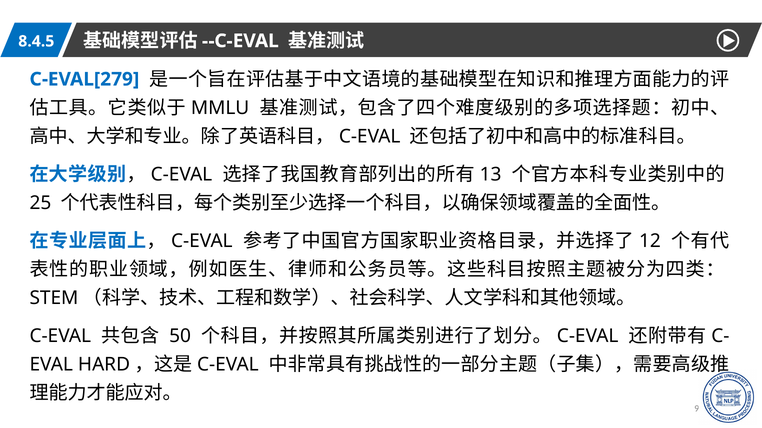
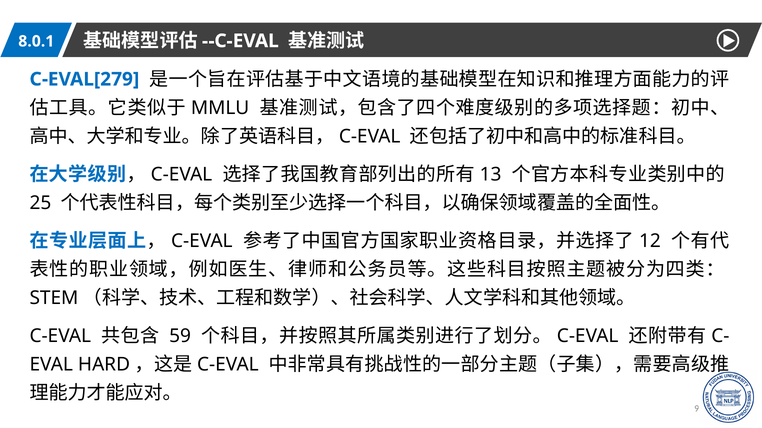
8.4.5: 8.4.5 -> 8.0.1
50: 50 -> 59
